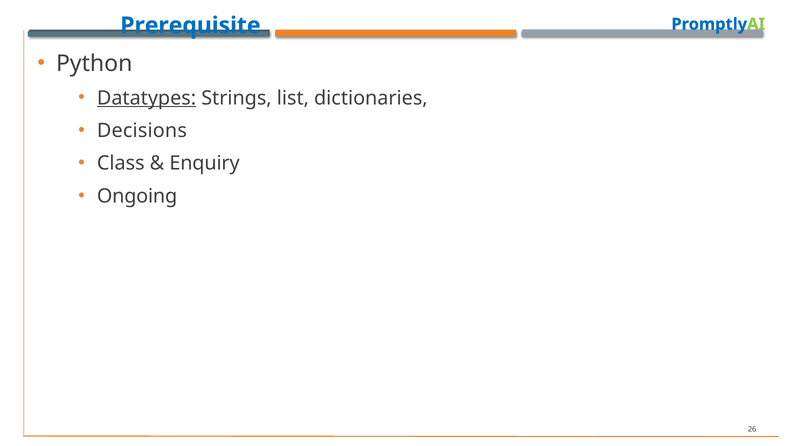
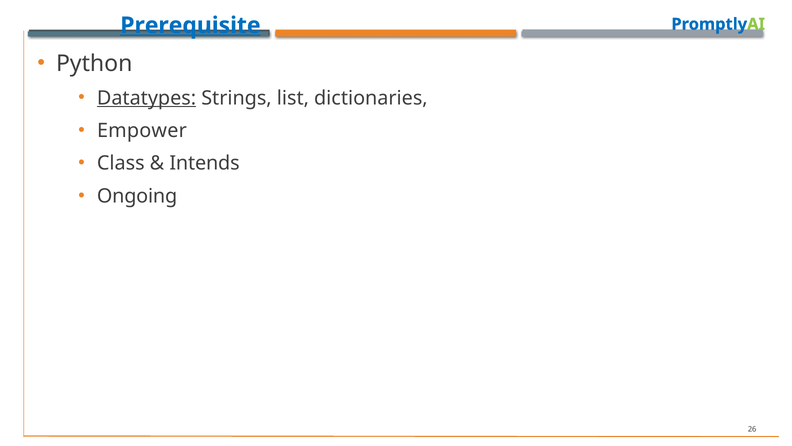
Prerequisite underline: none -> present
Decisions: Decisions -> Empower
Enquiry: Enquiry -> Intends
